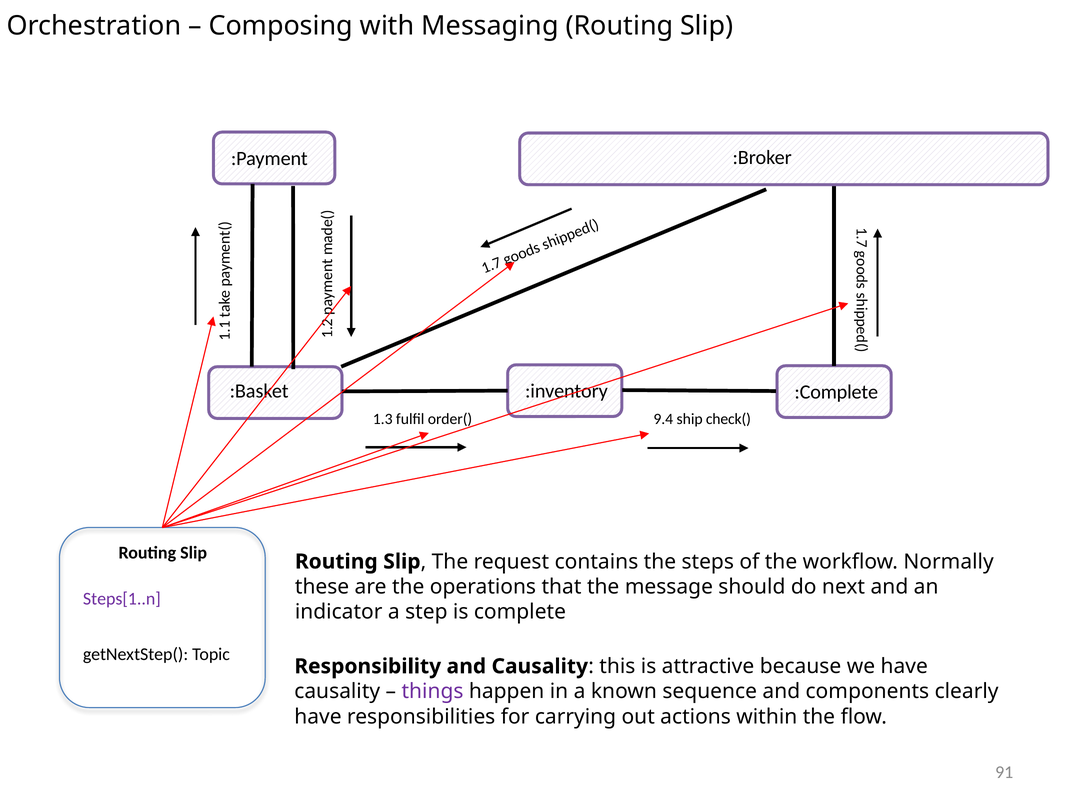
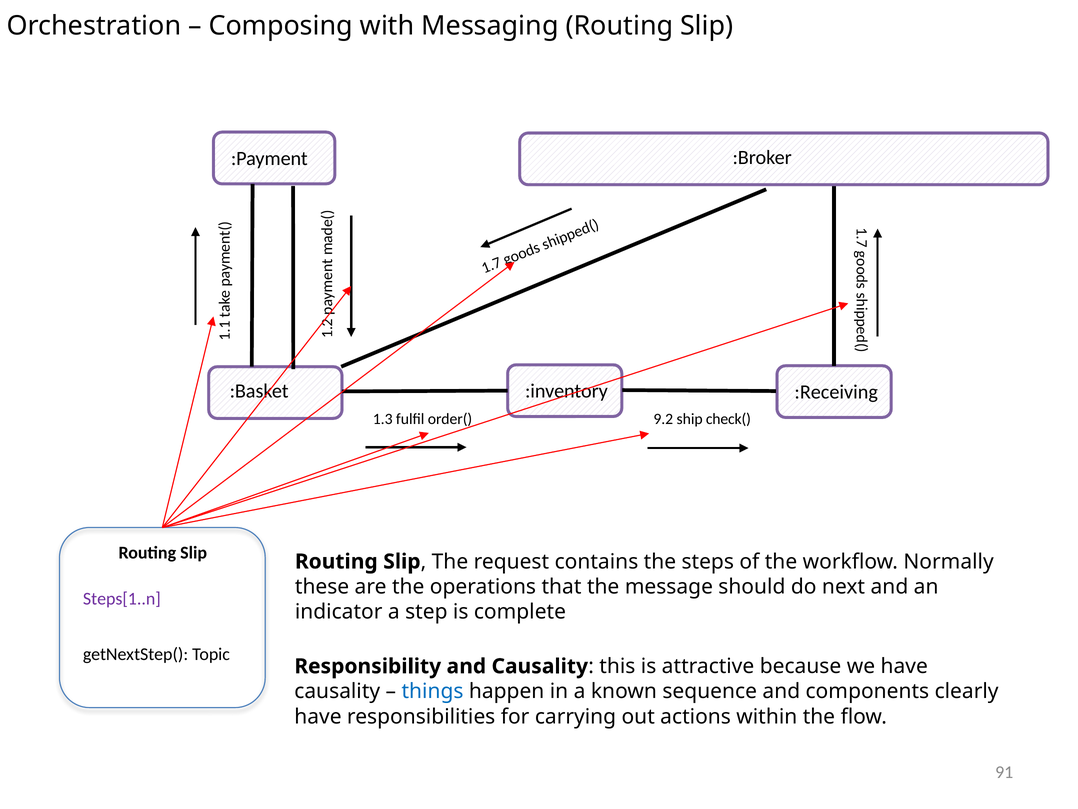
:Complete: :Complete -> :Receiving
9.4: 9.4 -> 9.2
things colour: purple -> blue
